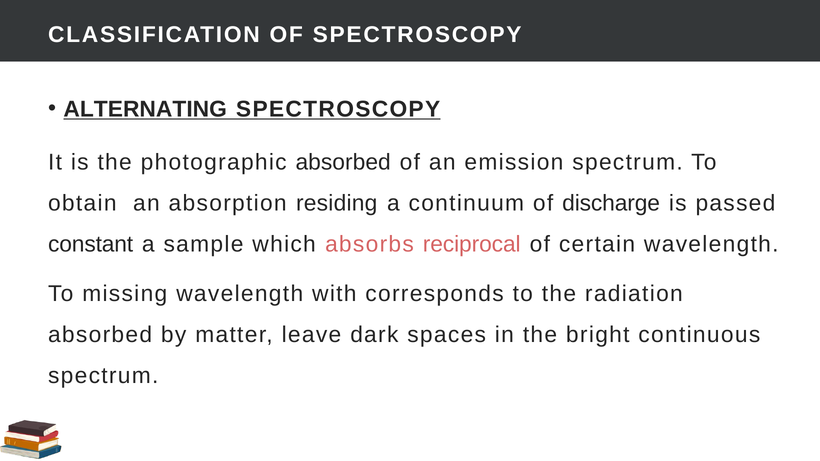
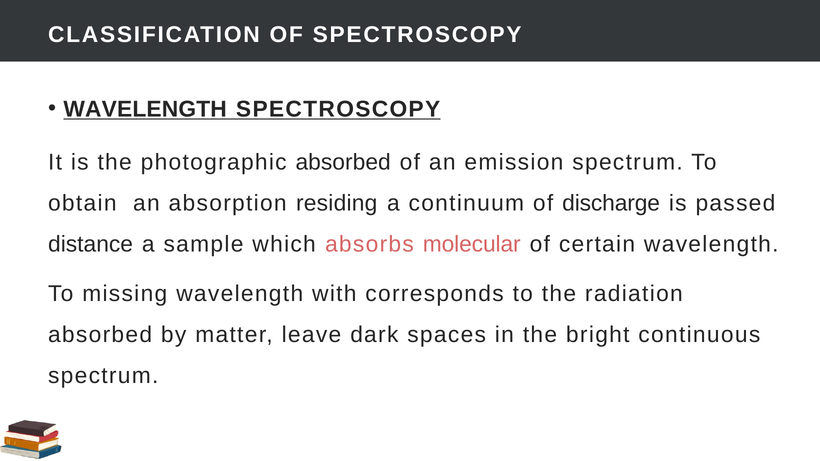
ALTERNATING at (145, 109): ALTERNATING -> WAVELENGTH
constant: constant -> distance
reciprocal: reciprocal -> molecular
